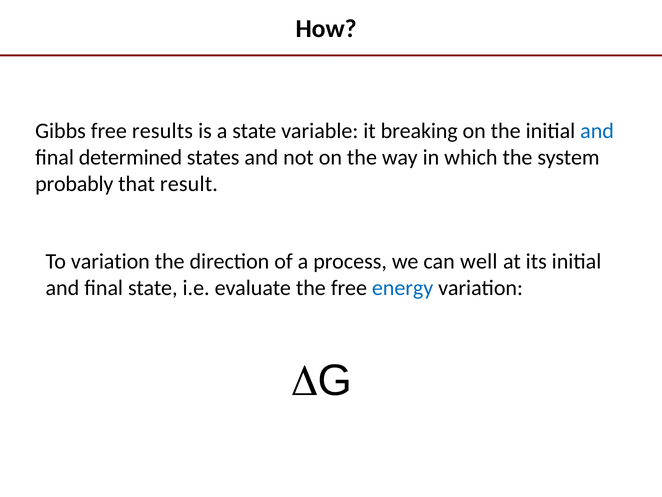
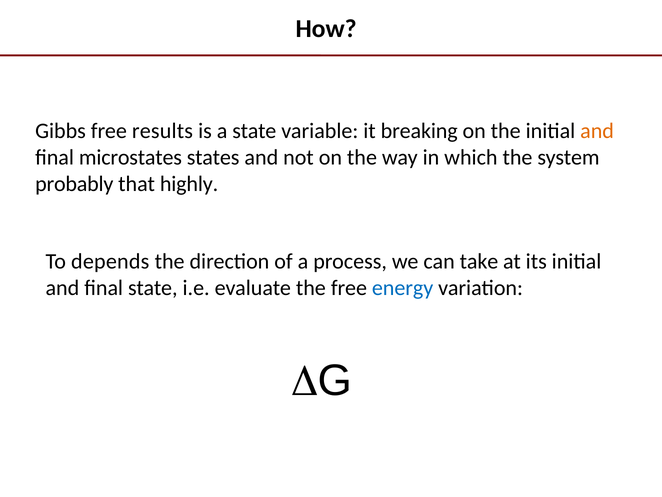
and at (597, 131) colour: blue -> orange
determined: determined -> microstates
result: result -> highly
To variation: variation -> depends
well: well -> take
